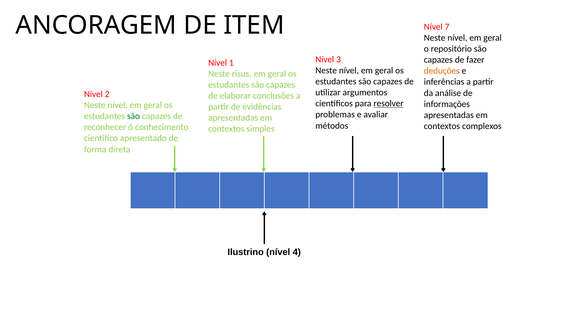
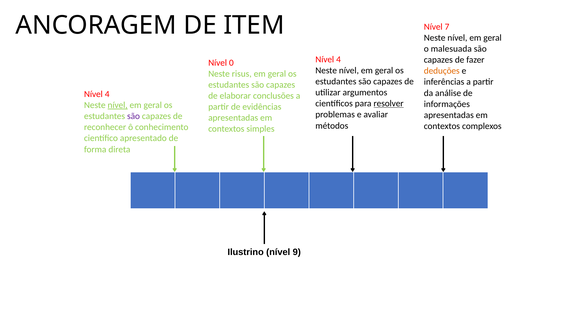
repositório: repositório -> malesuada
3 at (339, 59): 3 -> 4
1: 1 -> 0
2 at (107, 94): 2 -> 4
nível at (118, 105) underline: none -> present
são at (134, 116) colour: green -> purple
4: 4 -> 9
